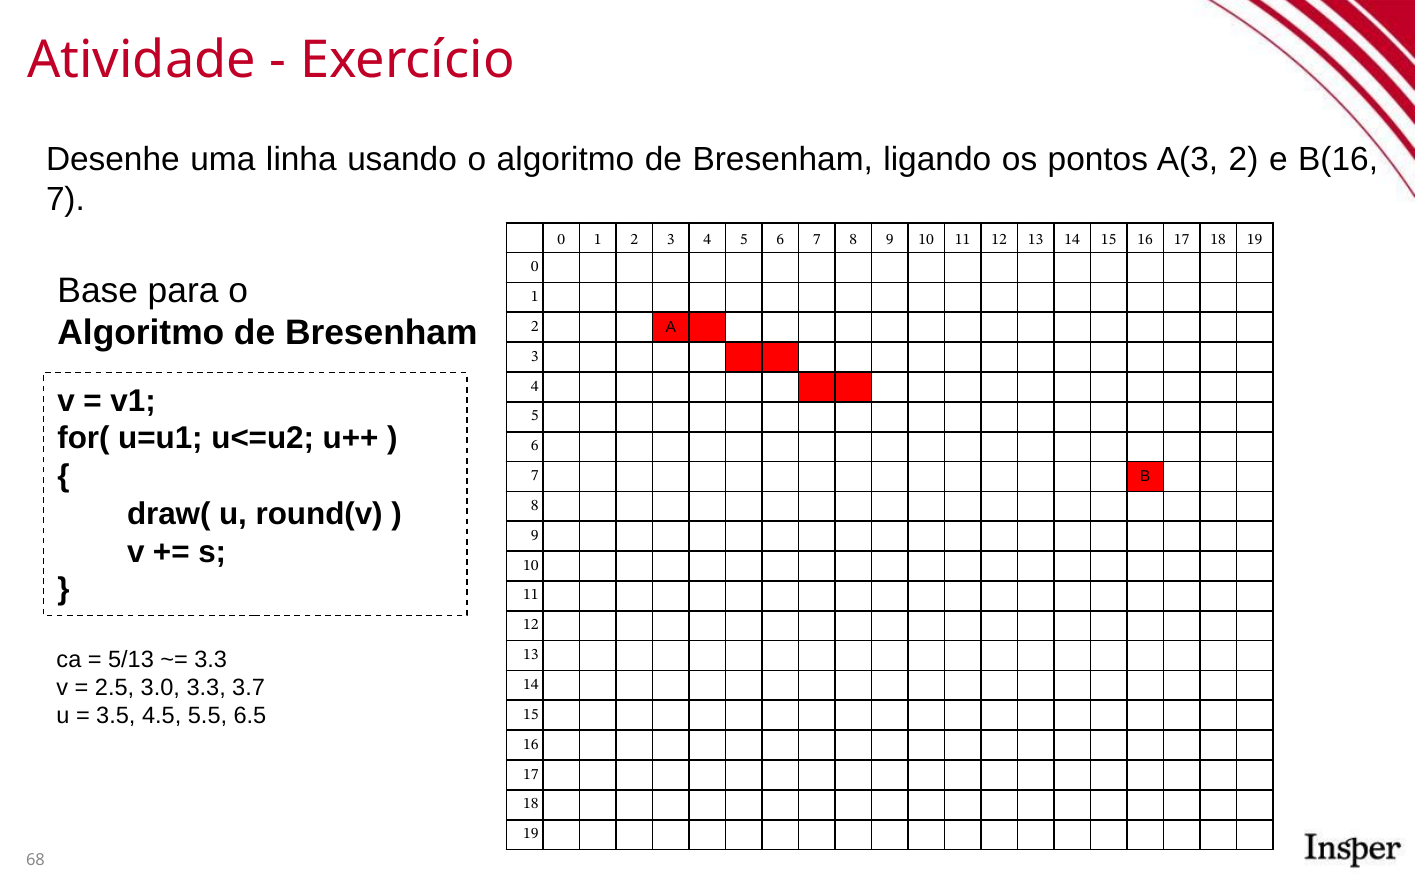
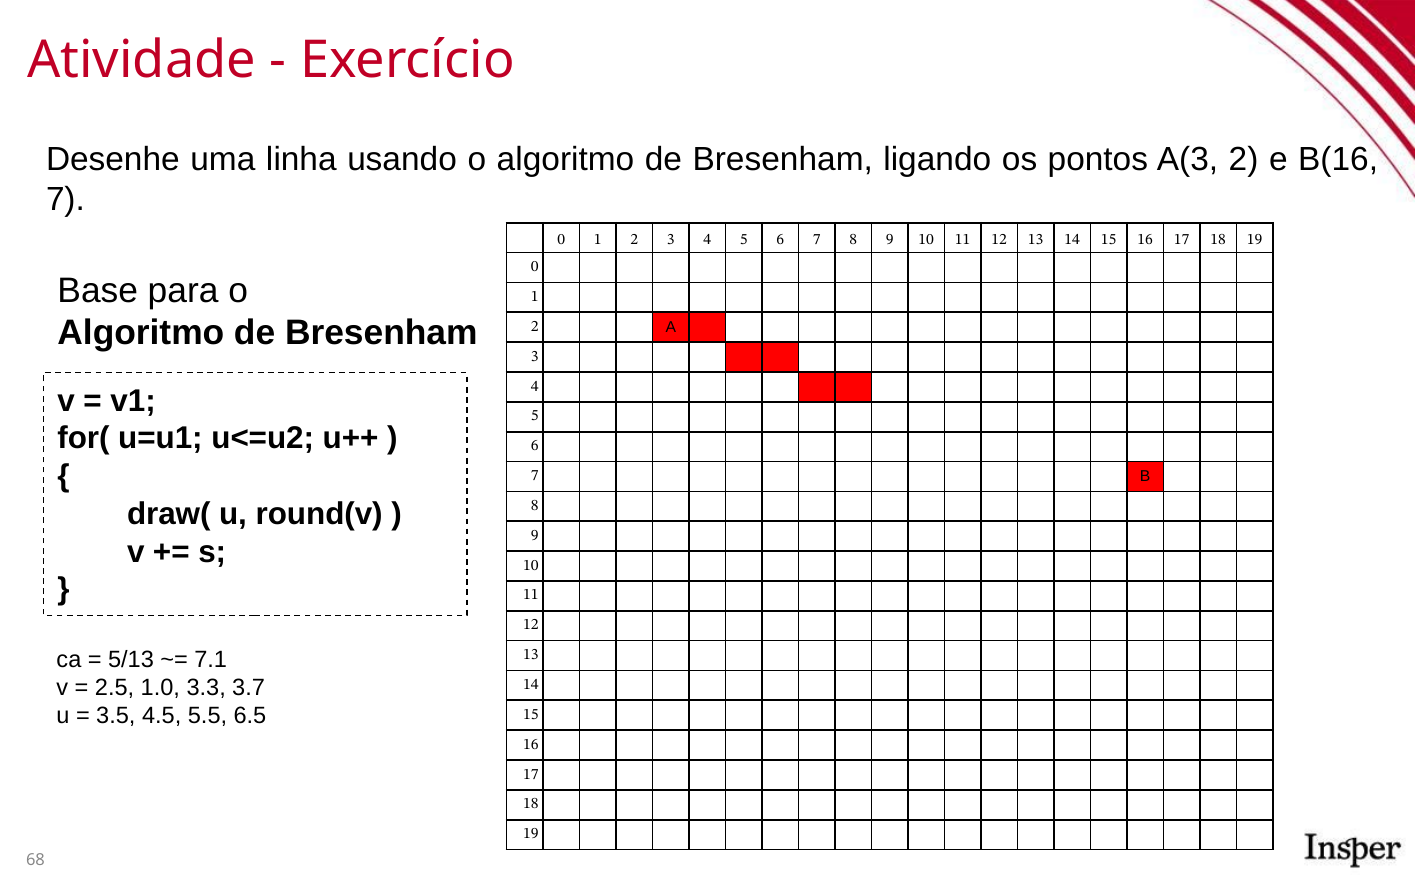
3.3 at (211, 660): 3.3 -> 7.1
3.0: 3.0 -> 1.0
